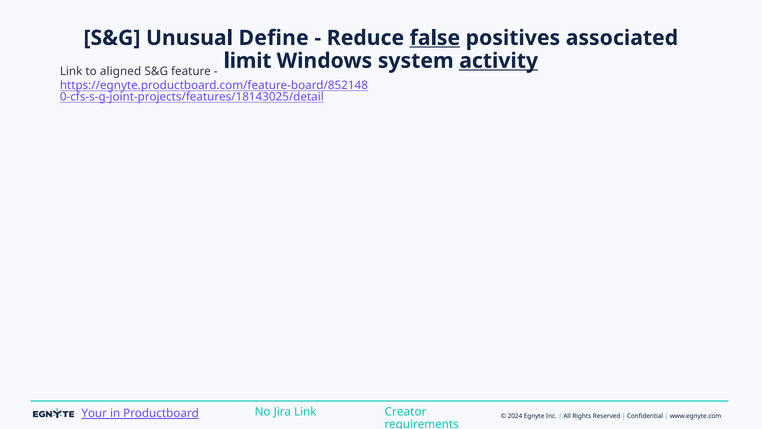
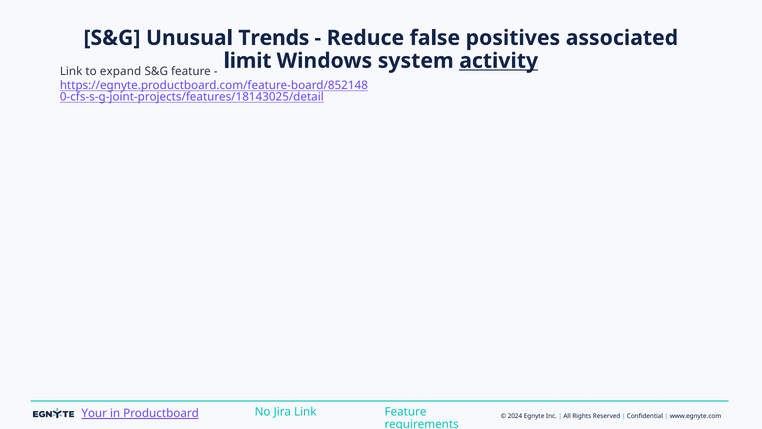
Define: Define -> Trends
false underline: present -> none
aligned: aligned -> expand
Link Creator: Creator -> Feature
